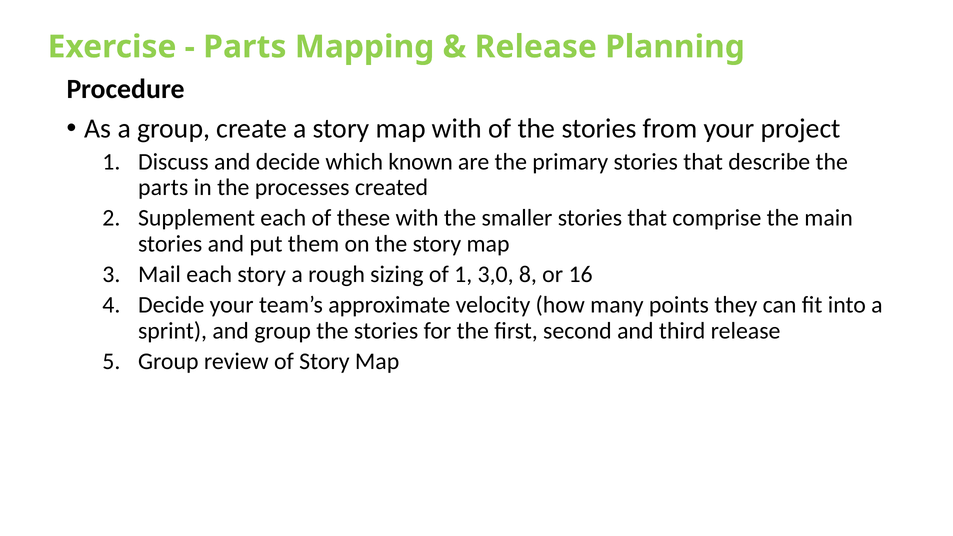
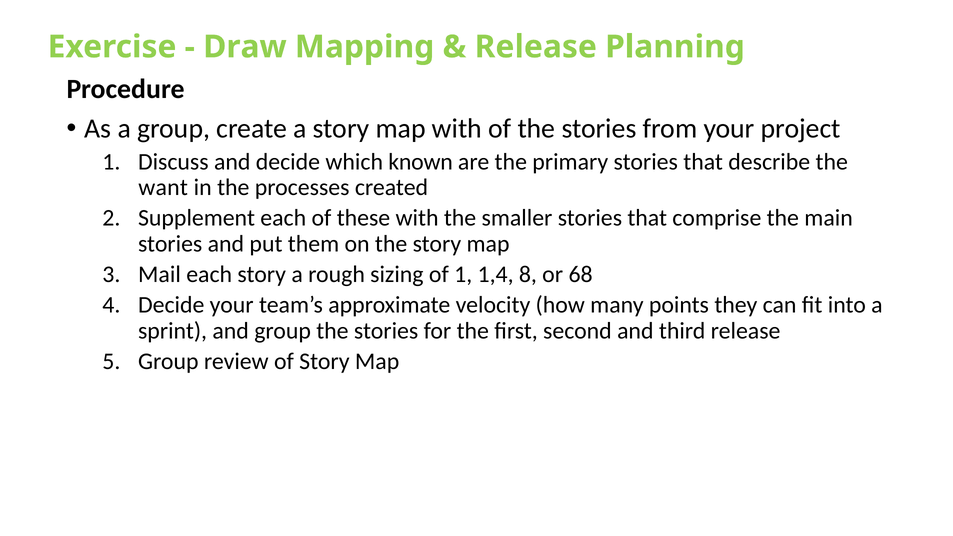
Parts at (245, 47): Parts -> Draw
parts at (163, 187): parts -> want
3,0: 3,0 -> 1,4
16: 16 -> 68
